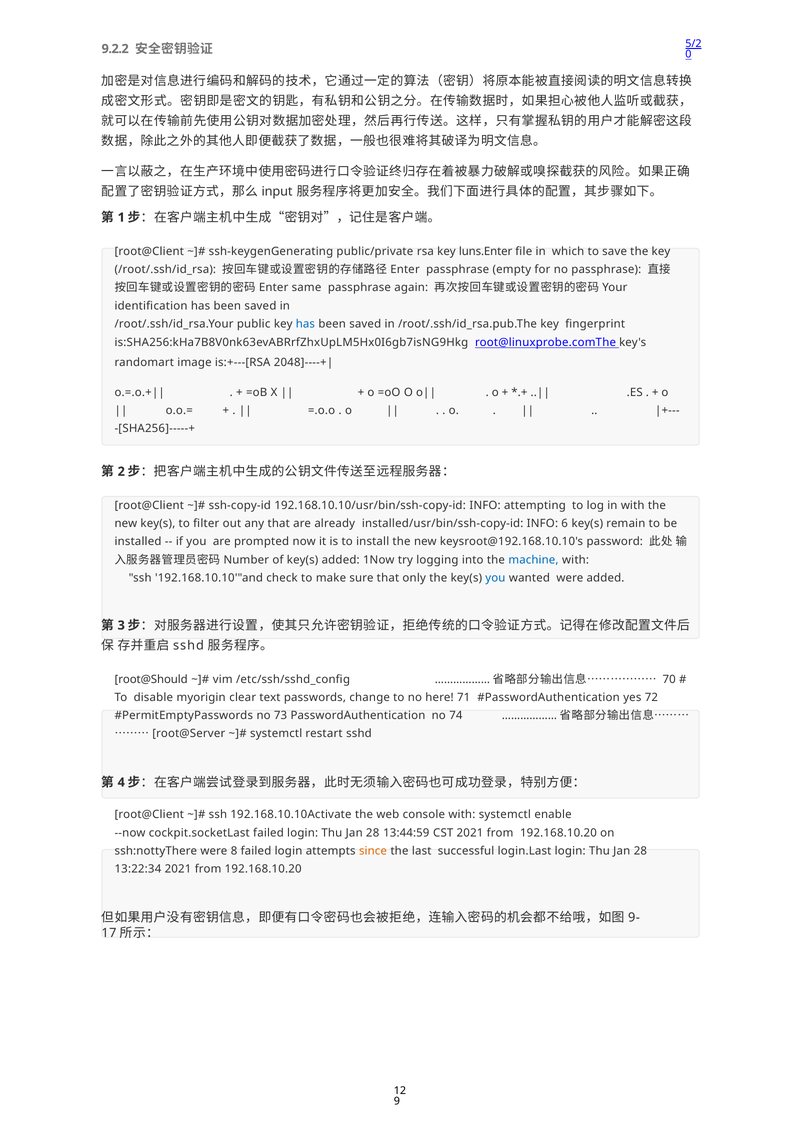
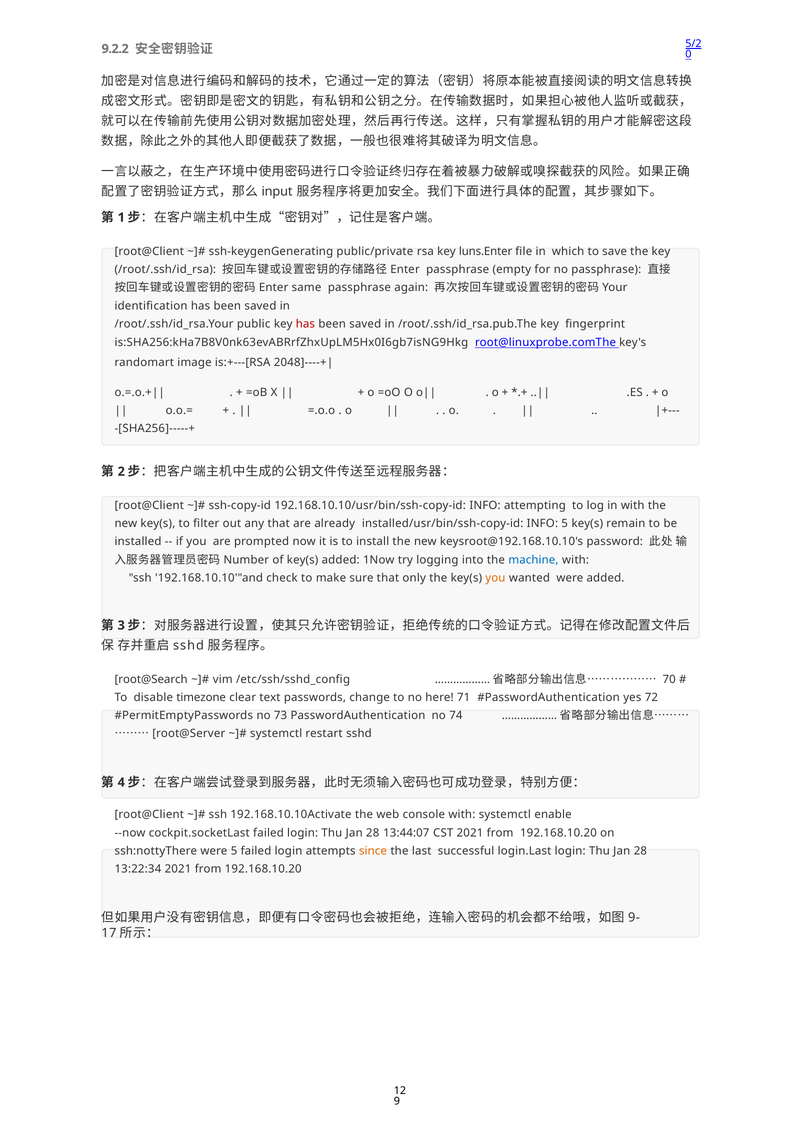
has at (305, 324) colour: blue -> red
INFO 6: 6 -> 5
you at (495, 578) colour: blue -> orange
root@Should: root@Should -> root@Search
myorigin: myorigin -> timezone
13:44:59: 13:44:59 -> 13:44:07
were 8: 8 -> 5
